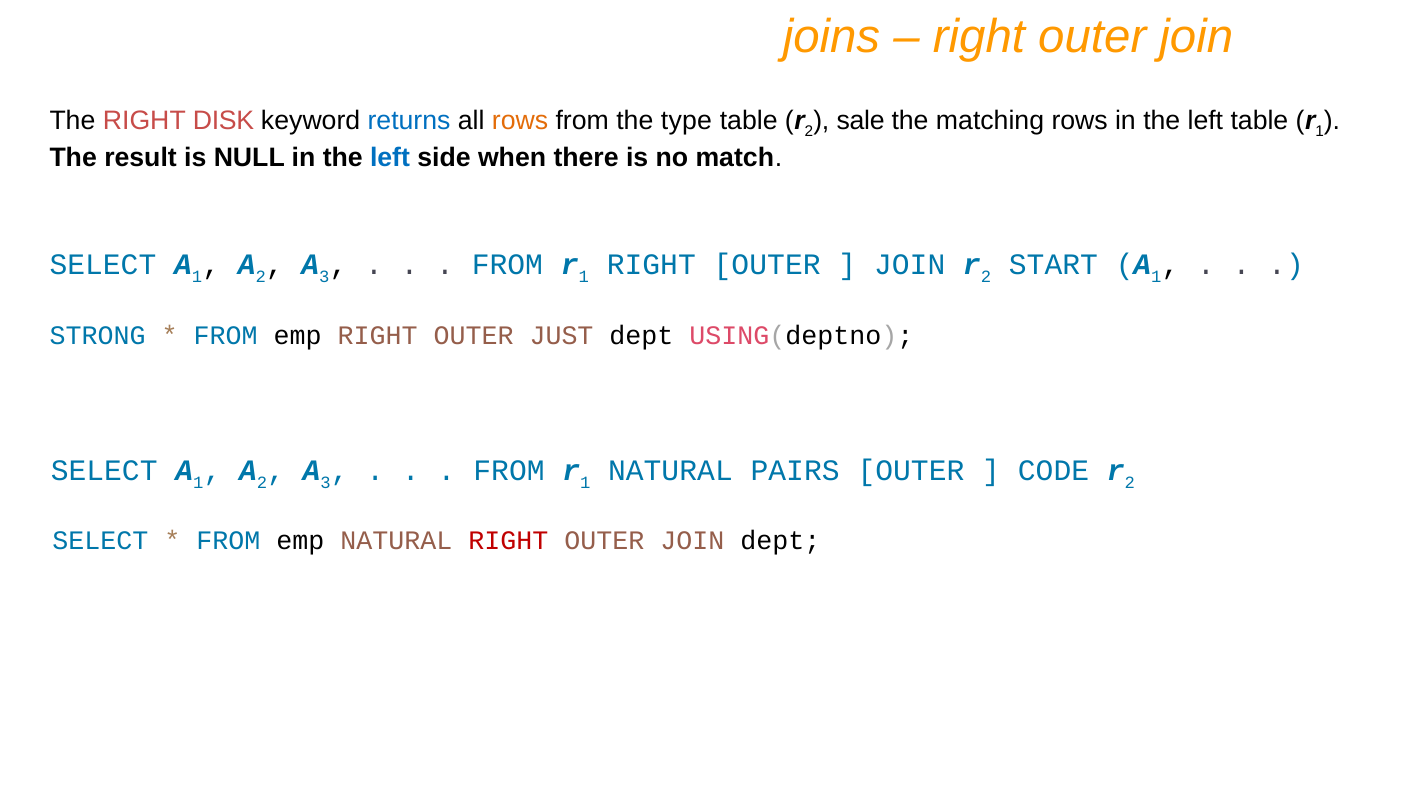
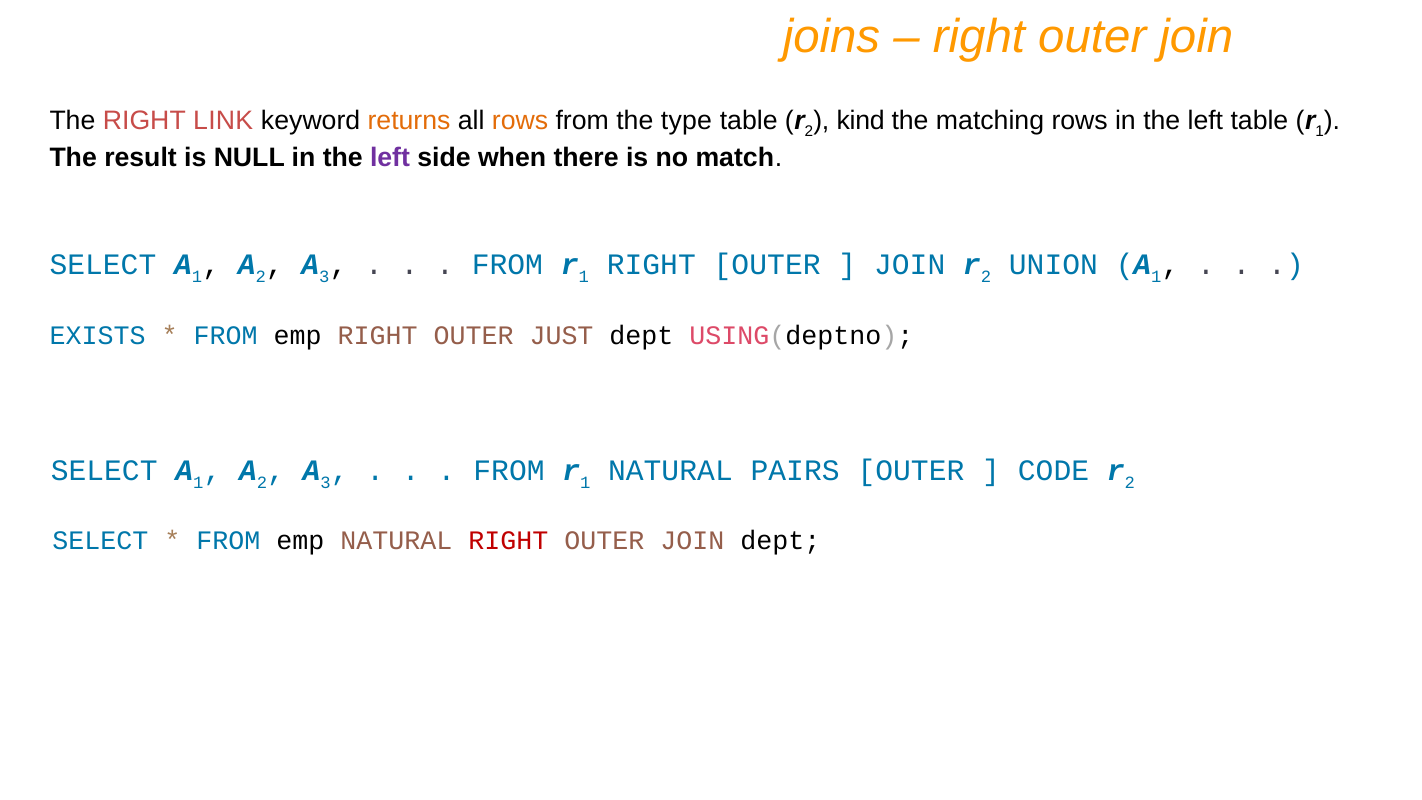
DISK: DISK -> LINK
returns colour: blue -> orange
sale: sale -> kind
left at (390, 157) colour: blue -> purple
START: START -> UNION
STRONG: STRONG -> EXISTS
